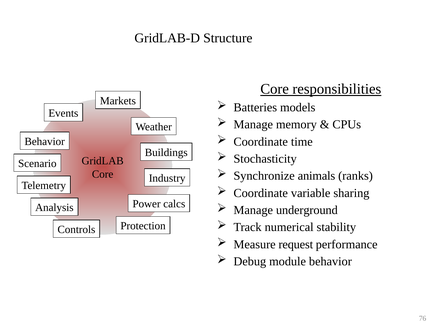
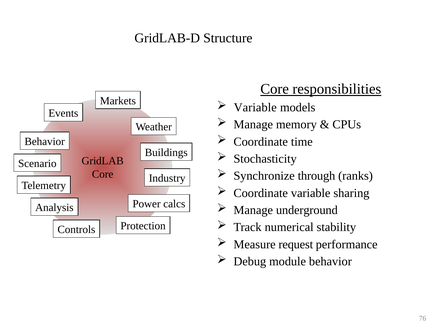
Batteries at (255, 107): Batteries -> Variable
animals: animals -> through
